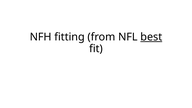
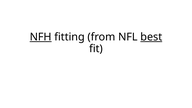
NFH underline: none -> present
